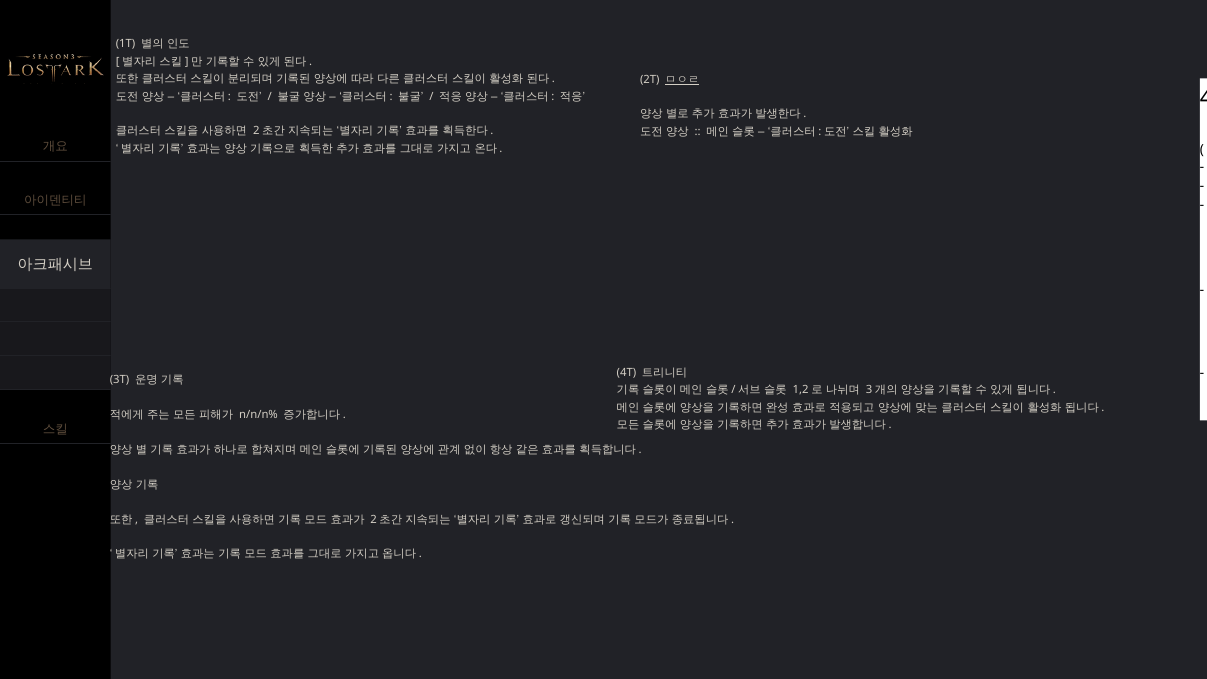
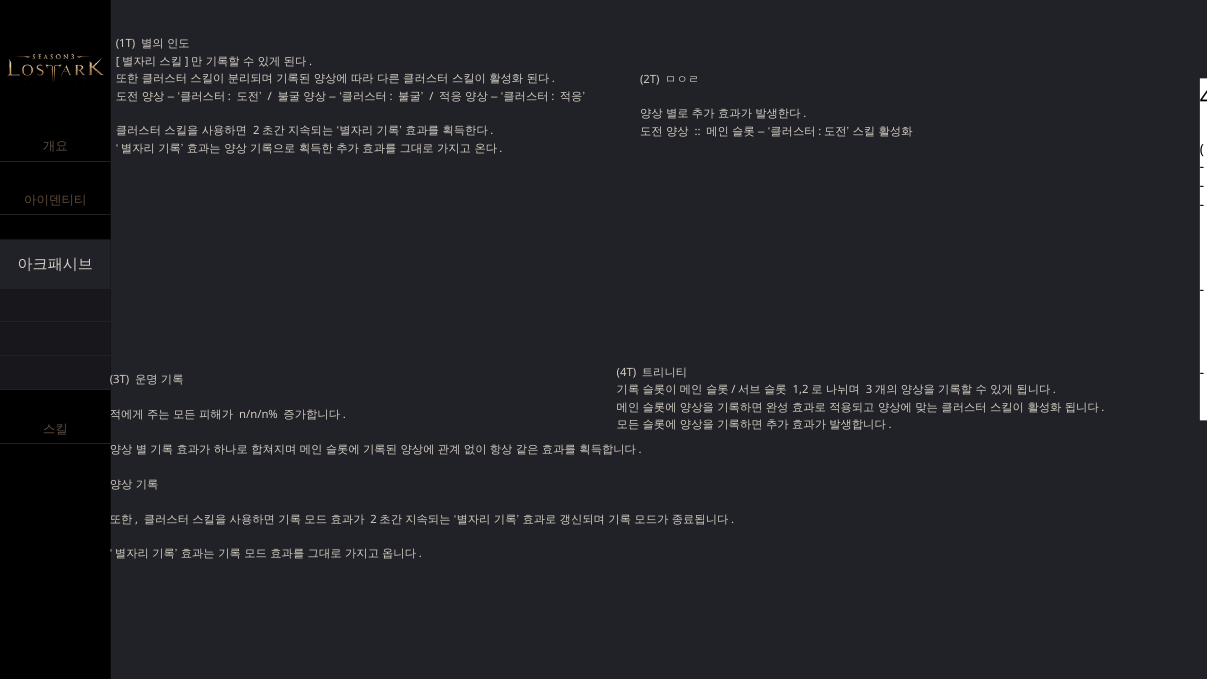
ㅁㅇㄹ underline: present -> none
